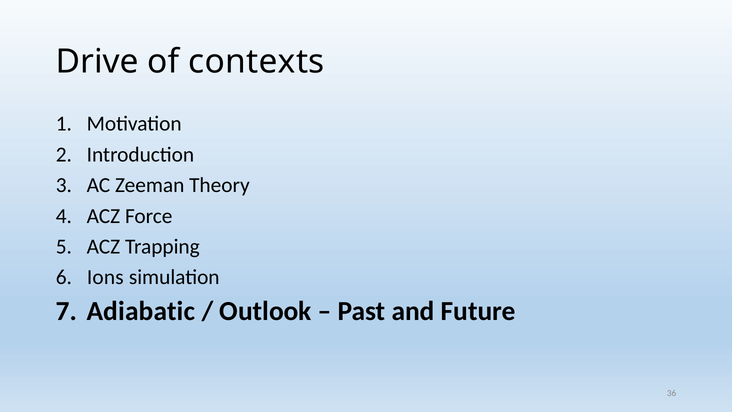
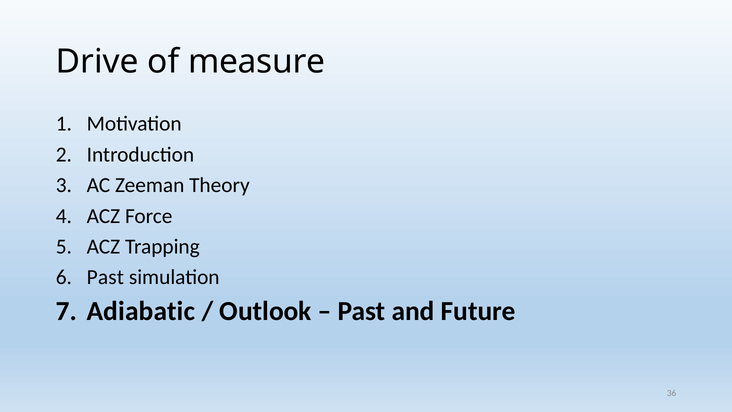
contexts: contexts -> measure
Ions at (105, 277): Ions -> Past
